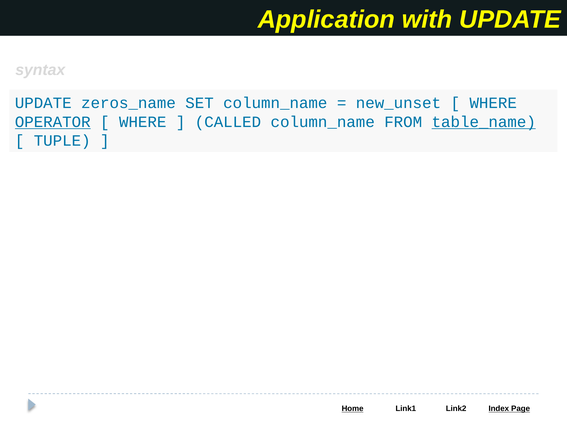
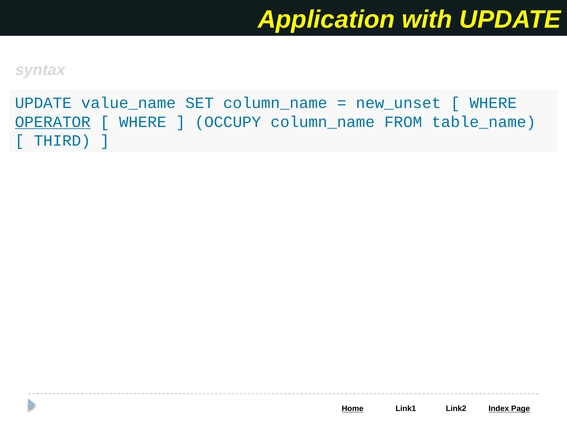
zeros_name: zeros_name -> value_name
CALLED: CALLED -> OCCUPY
table_name underline: present -> none
TUPLE: TUPLE -> THIRD
